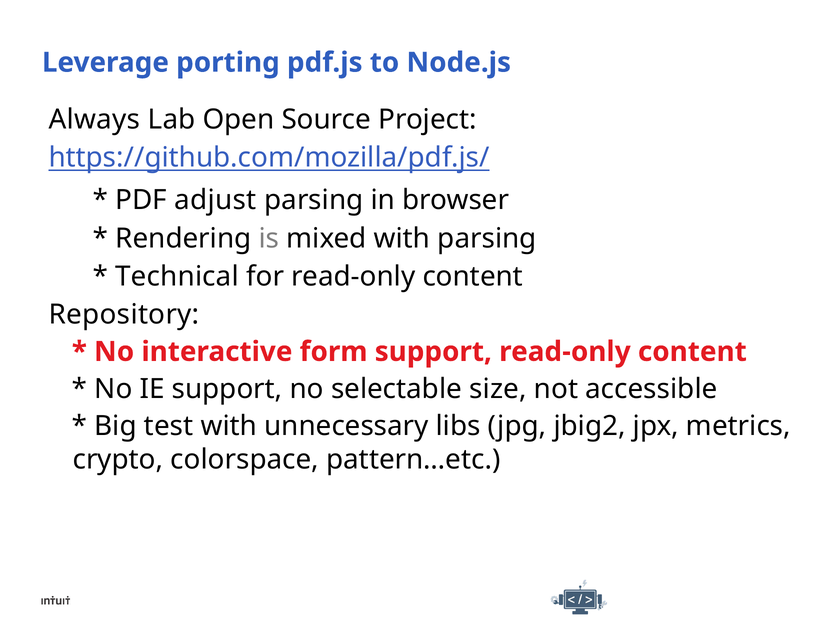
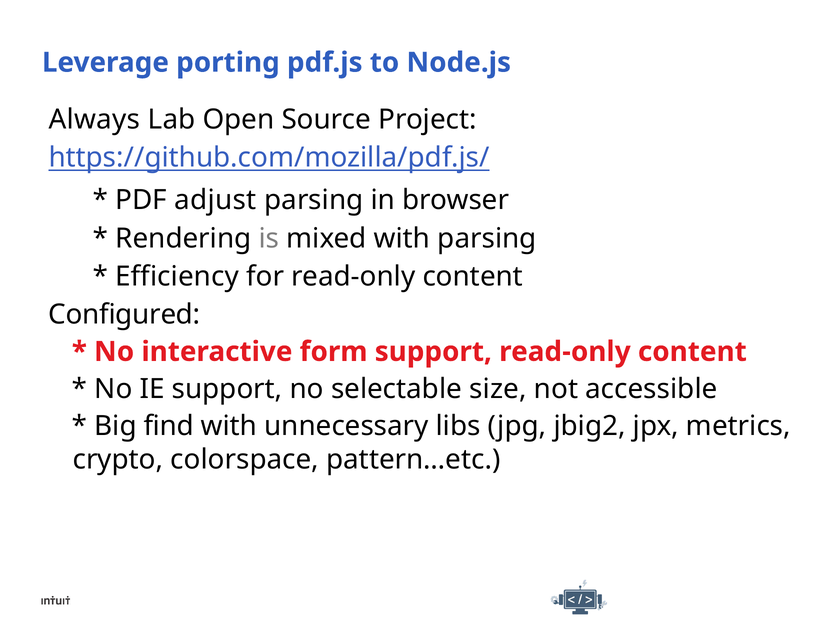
Technical: Technical -> Efficiency
Repository: Repository -> Configured
test: test -> find
